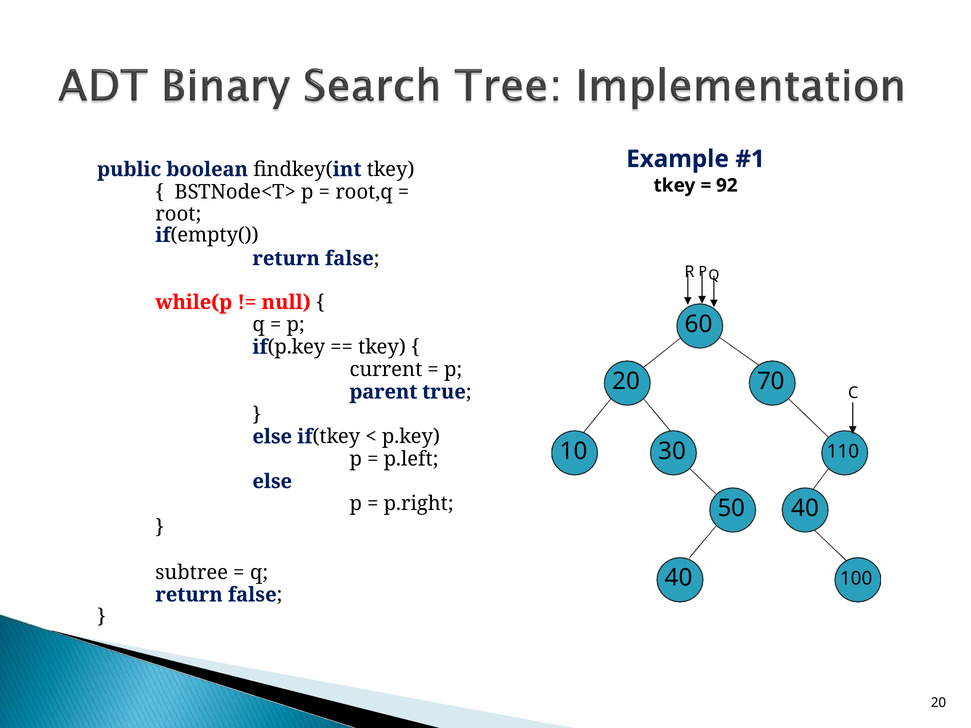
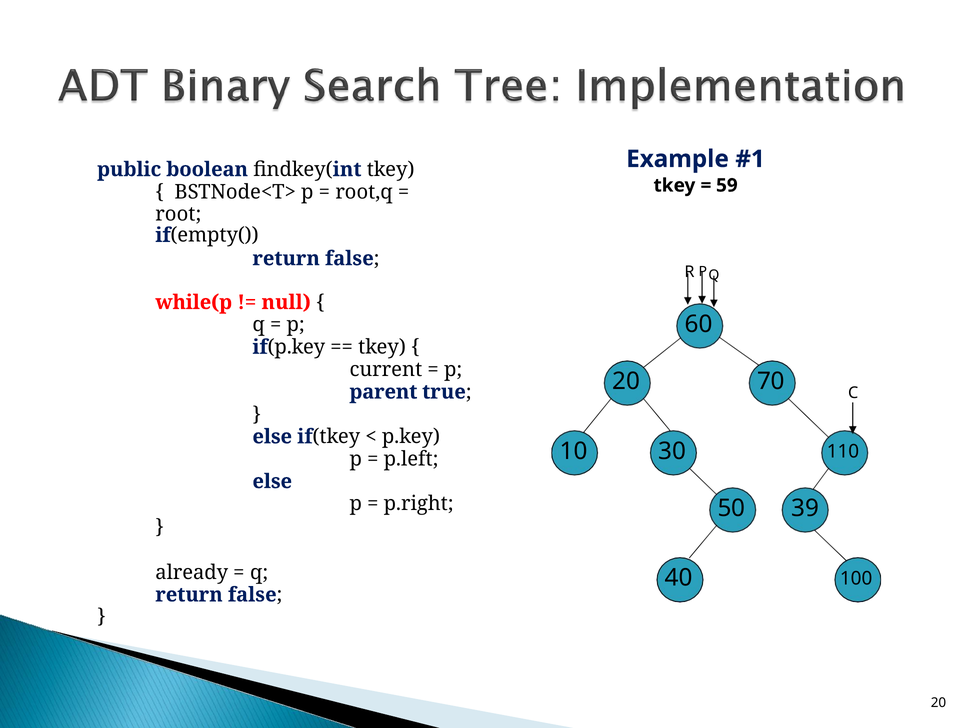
92: 92 -> 59
50 40: 40 -> 39
subtree: subtree -> already
